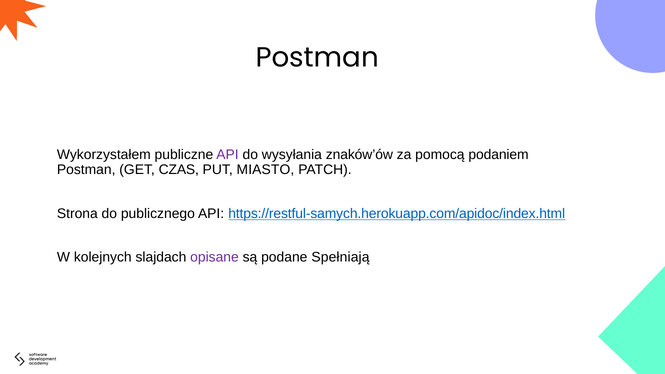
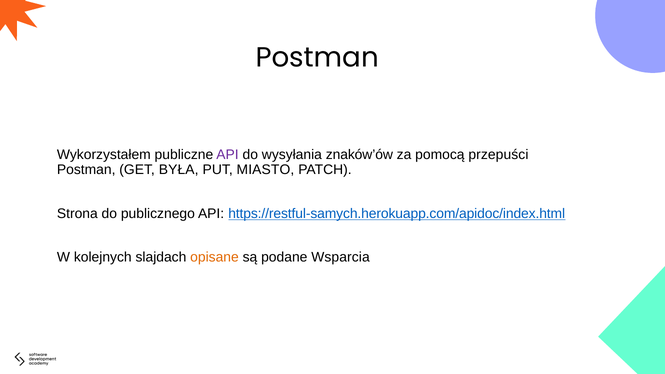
podaniem: podaniem -> przepuści
CZAS: CZAS -> BYŁA
opisane colour: purple -> orange
Spełniają: Spełniają -> Wsparcia
